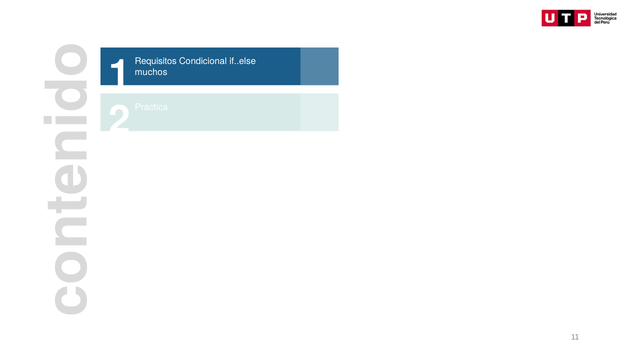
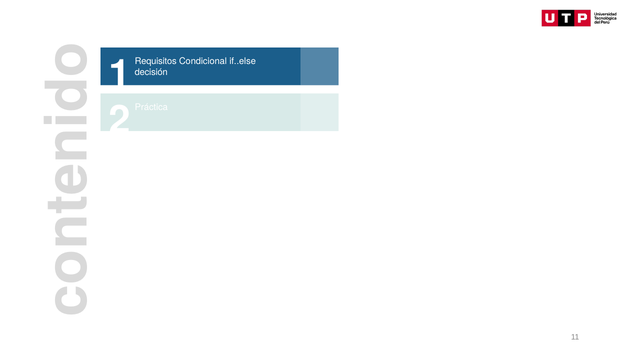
muchos: muchos -> decisión
